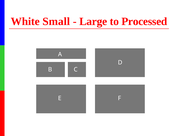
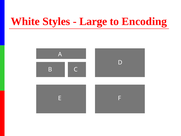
Small: Small -> Styles
Processed: Processed -> Encoding
